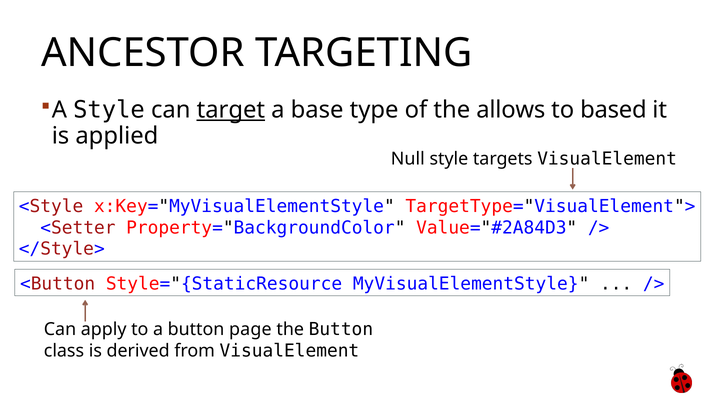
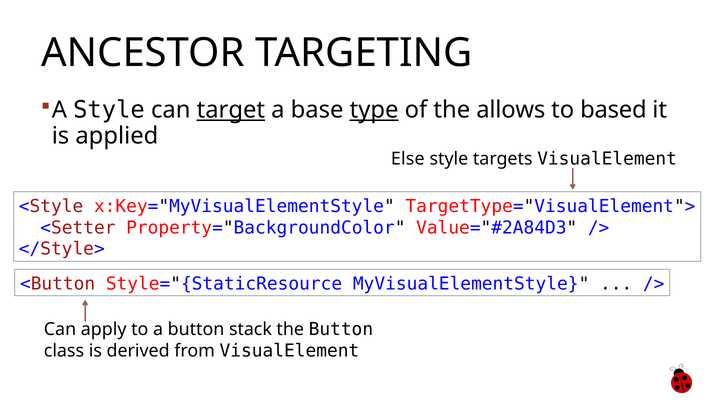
type underline: none -> present
Null: Null -> Else
page: page -> stack
